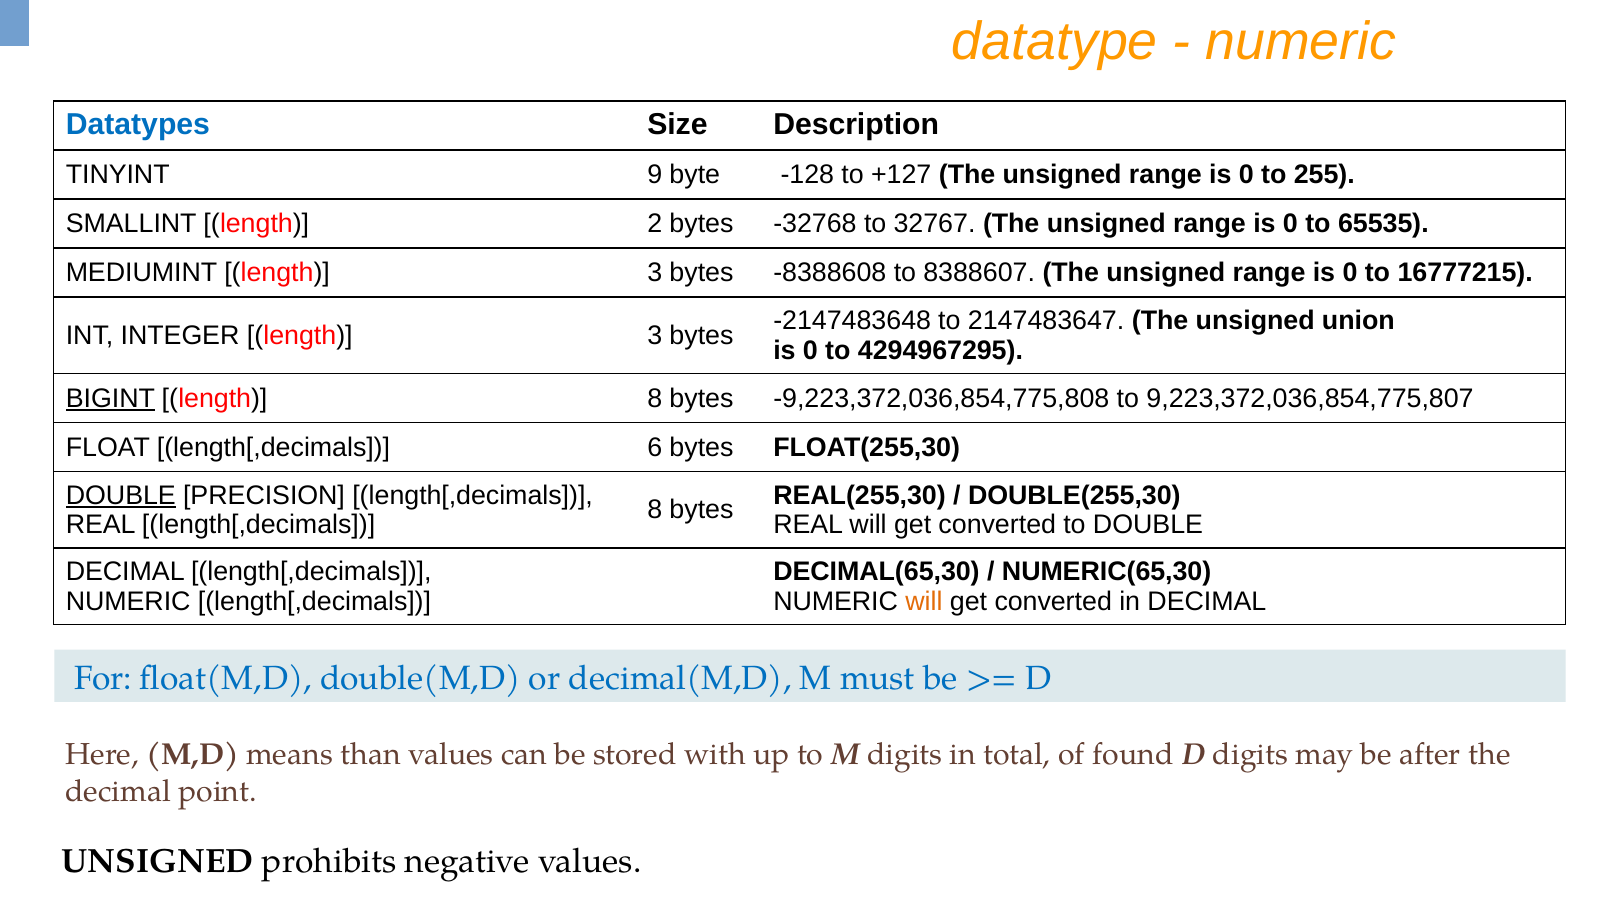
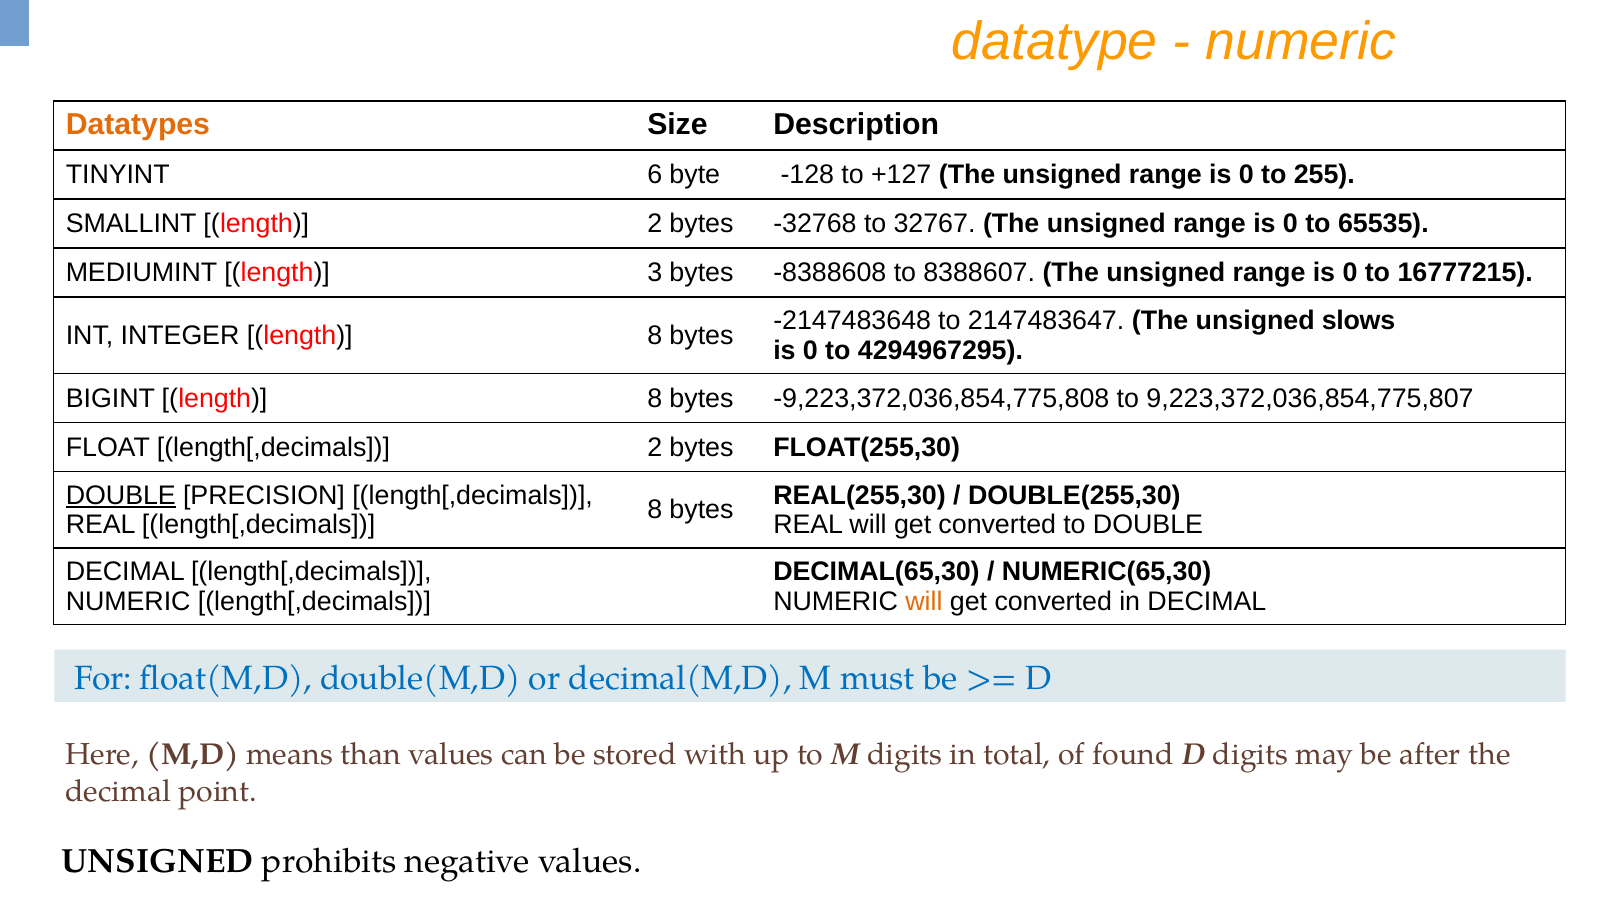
Datatypes colour: blue -> orange
9: 9 -> 6
union: union -> slows
INTEGER length 3: 3 -> 8
BIGINT underline: present -> none
length[,decimals 6: 6 -> 2
